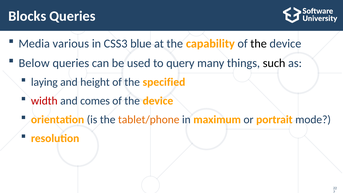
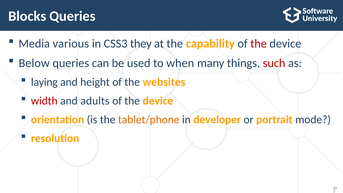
blue: blue -> they
the at (259, 44) colour: black -> red
query: query -> when
such colour: black -> red
specified: specified -> websites
comes: comes -> adults
maximum: maximum -> developer
